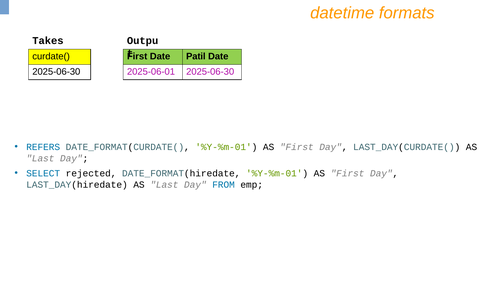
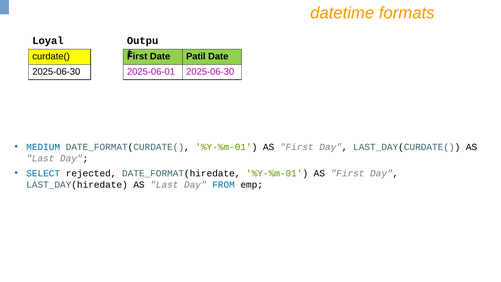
Takes: Takes -> Loyal
REFERS: REFERS -> MEDIUM
